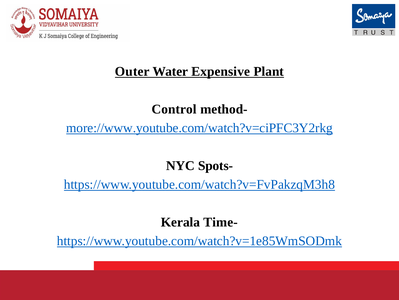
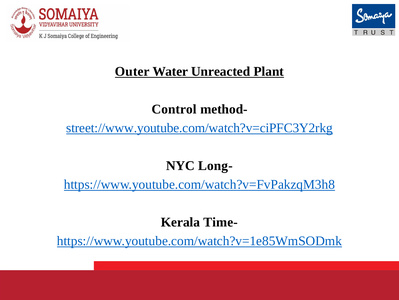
Expensive: Expensive -> Unreacted
more://www.youtube.com/watch?v=ciPFC3Y2rkg: more://www.youtube.com/watch?v=ciPFC3Y2rkg -> street://www.youtube.com/watch?v=ciPFC3Y2rkg
Spots-: Spots- -> Long-
